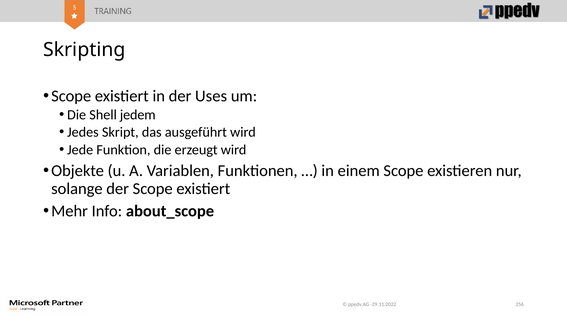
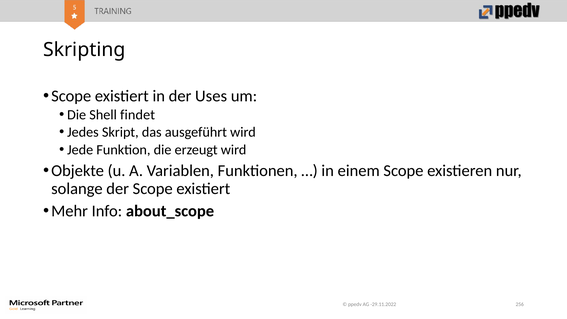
jedem: jedem -> findet
